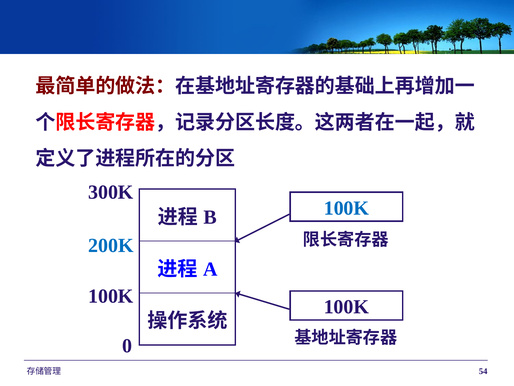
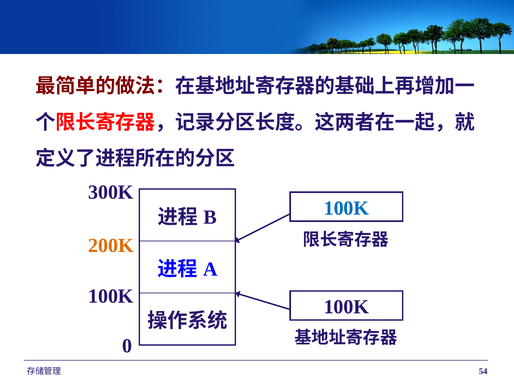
200K colour: blue -> orange
